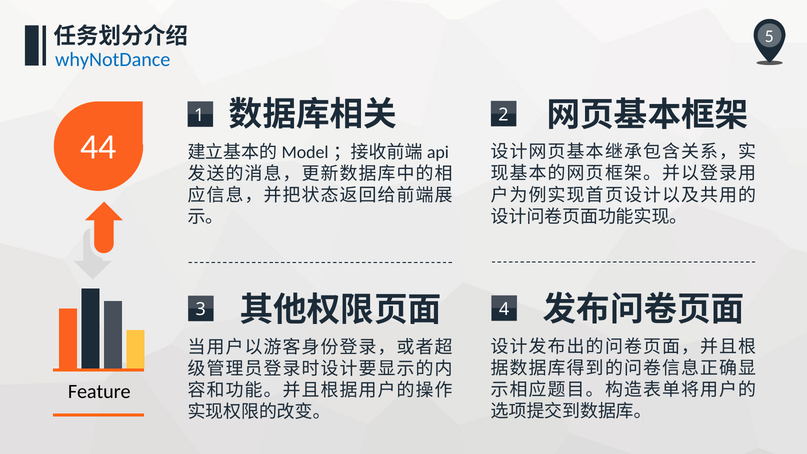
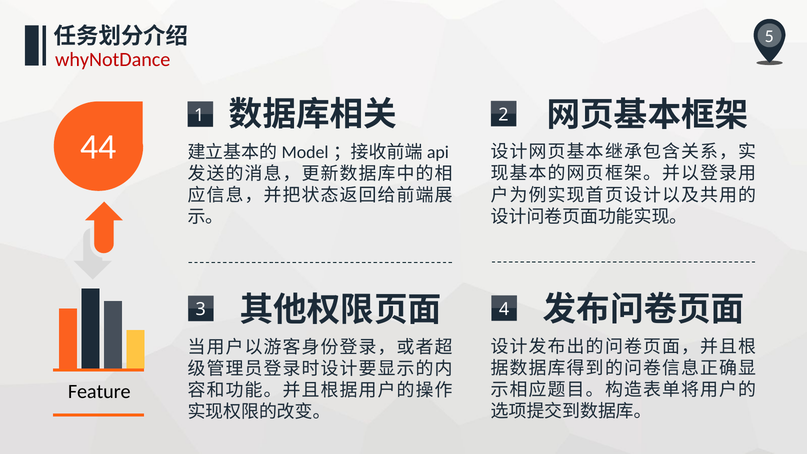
whyNotDance colour: blue -> red
